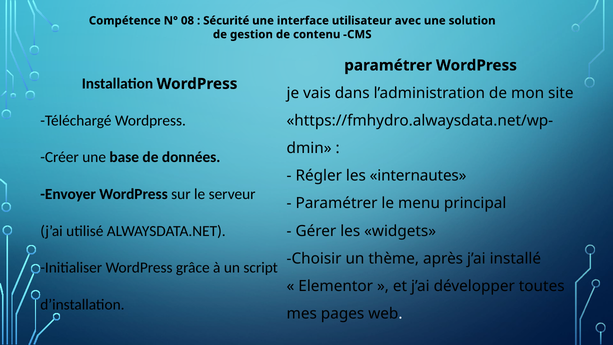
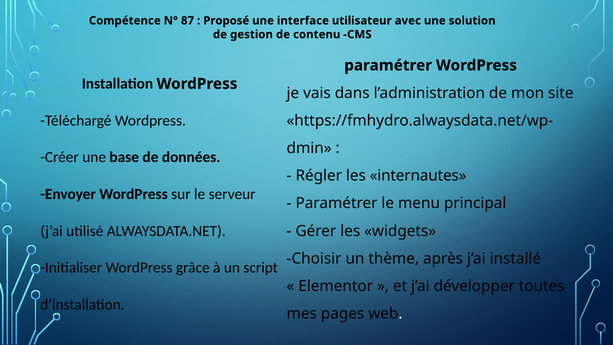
08: 08 -> 87
Sécurité: Sécurité -> Proposé
